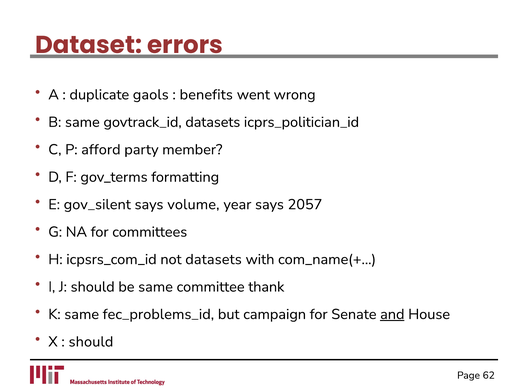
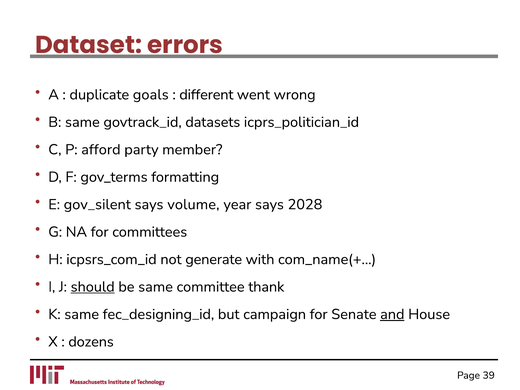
gaols: gaols -> goals
benefits: benefits -> different
2057: 2057 -> 2028
not datasets: datasets -> generate
should at (93, 287) underline: none -> present
fec_problems_id: fec_problems_id -> fec_designing_id
should at (91, 342): should -> dozens
62: 62 -> 39
